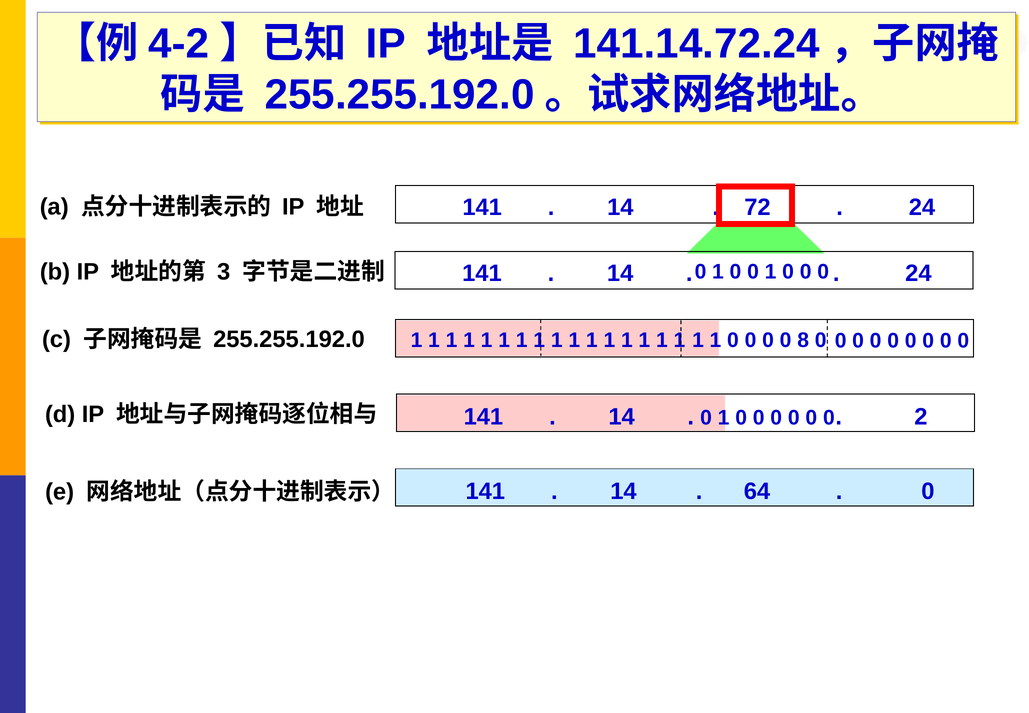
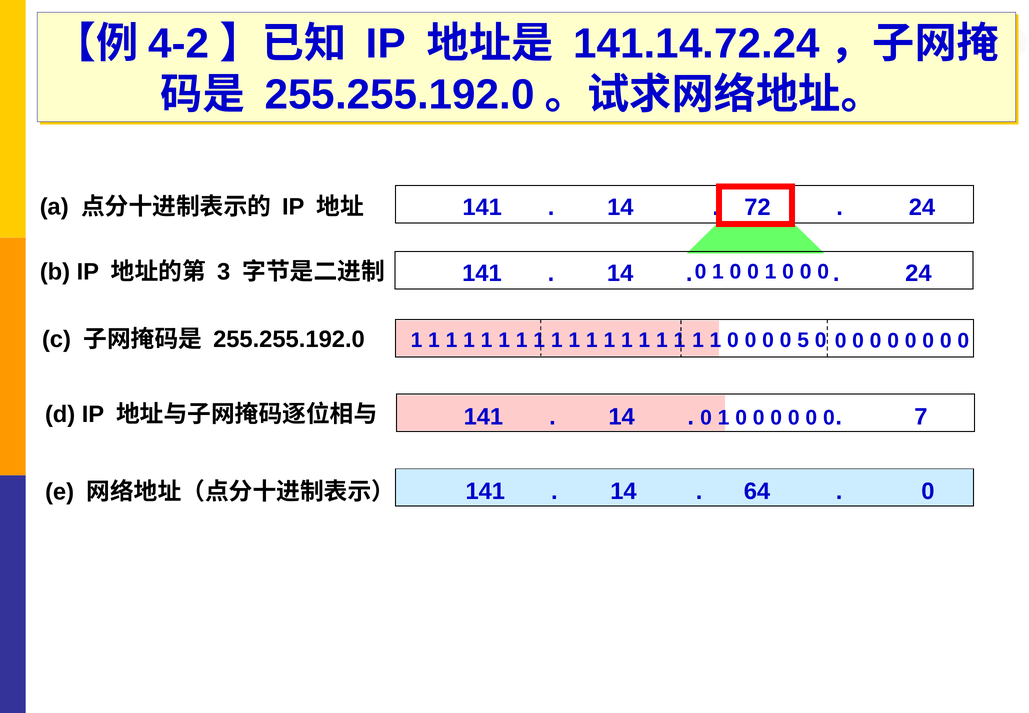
8: 8 -> 5
2: 2 -> 7
